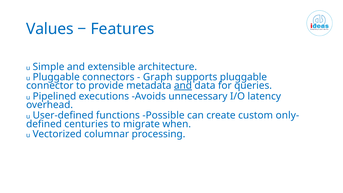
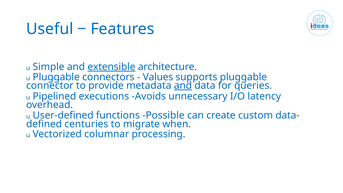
Values: Values -> Useful
extensible underline: none -> present
Graph: Graph -> Values
only-: only- -> data-
